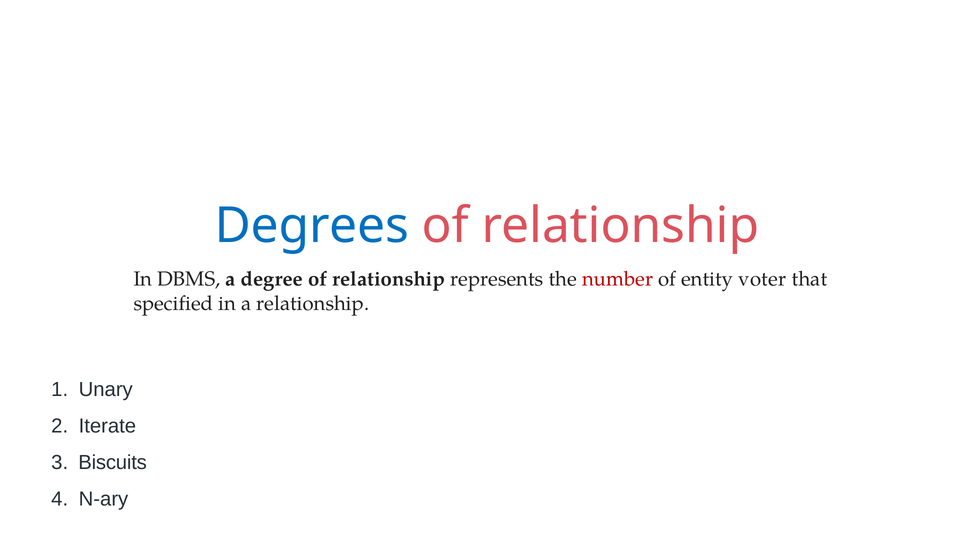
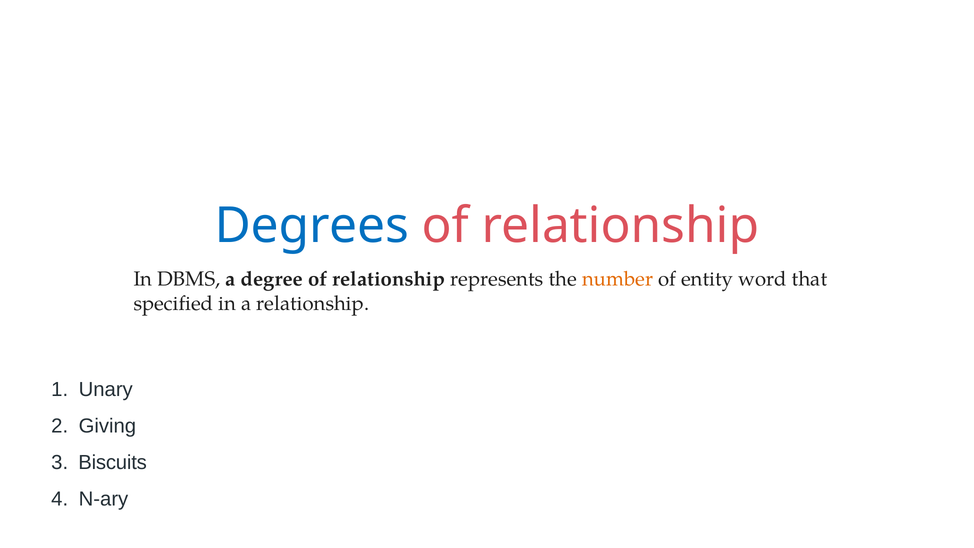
number colour: red -> orange
voter: voter -> word
Iterate: Iterate -> Giving
